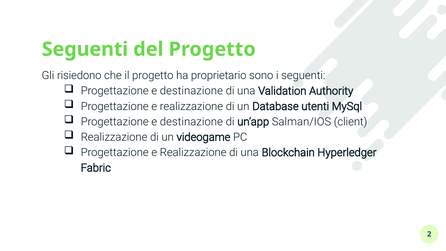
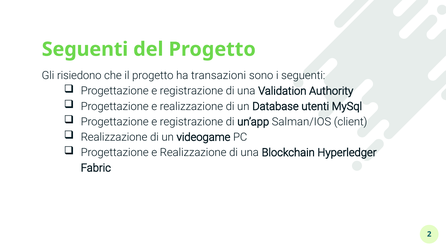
proprietario: proprietario -> transazioni
destinazione at (191, 91): destinazione -> registrazione
destinazione at (191, 122): destinazione -> registrazione
